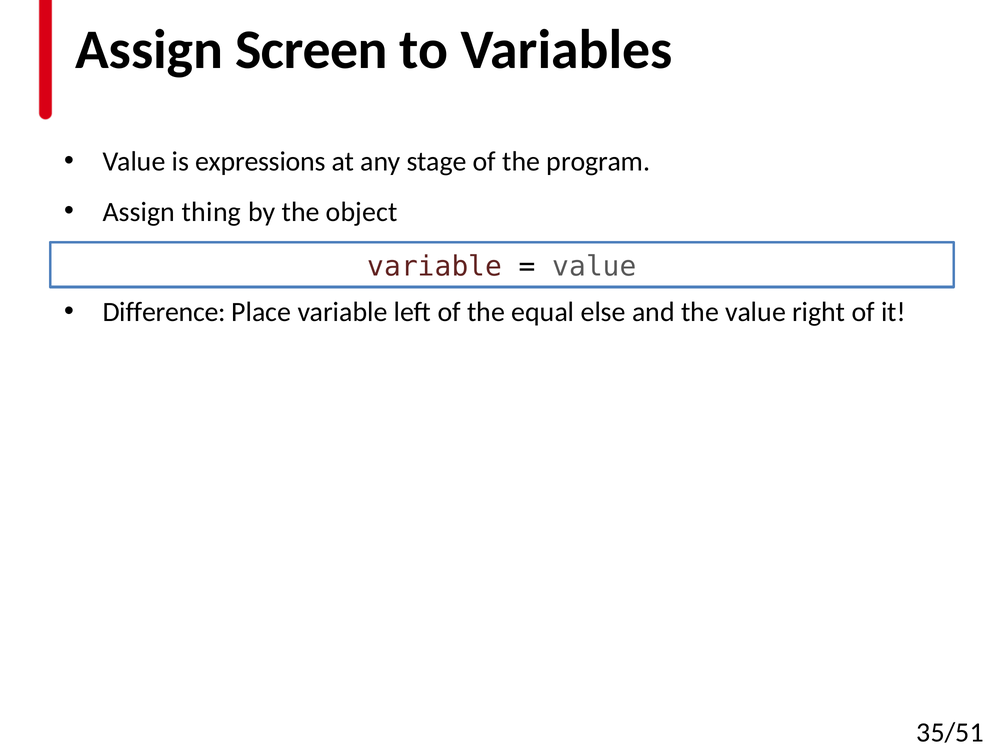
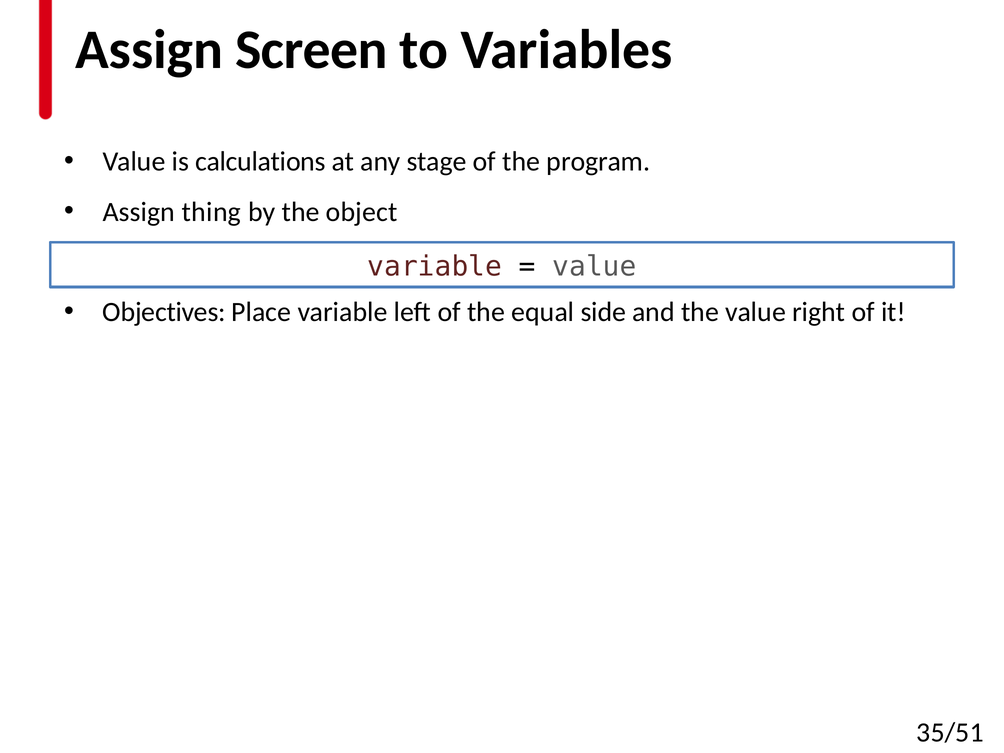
expressions: expressions -> calculations
Difference: Difference -> Objectives
else: else -> side
